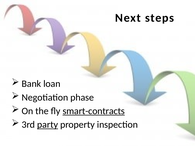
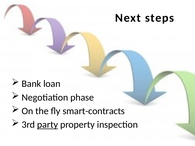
smart-contracts underline: present -> none
